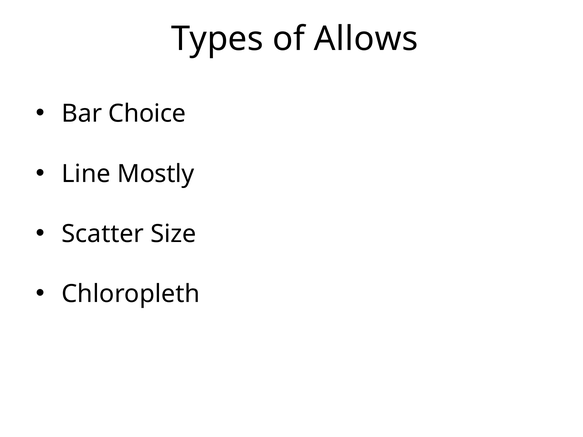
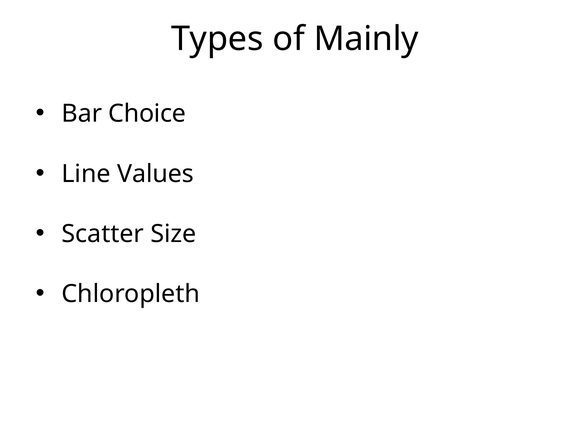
Allows: Allows -> Mainly
Mostly: Mostly -> Values
